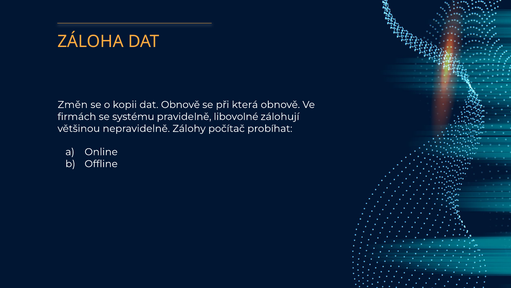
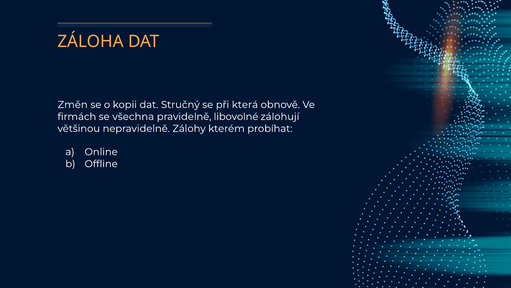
dat Obnově: Obnově -> Stručný
systému: systému -> všechna
počítač: počítač -> kterém
